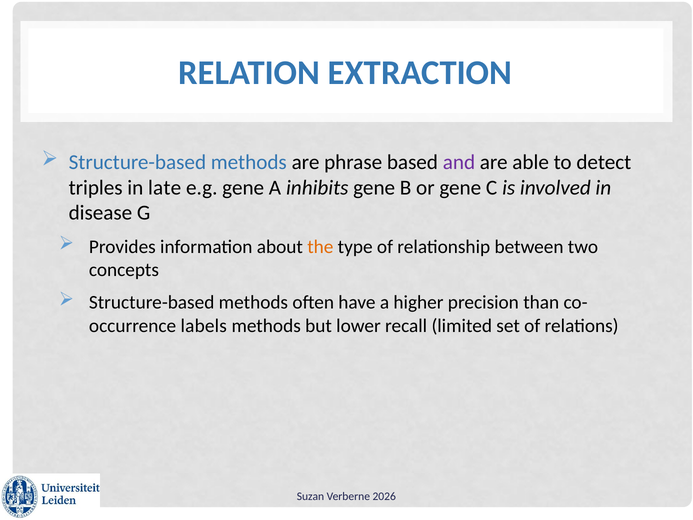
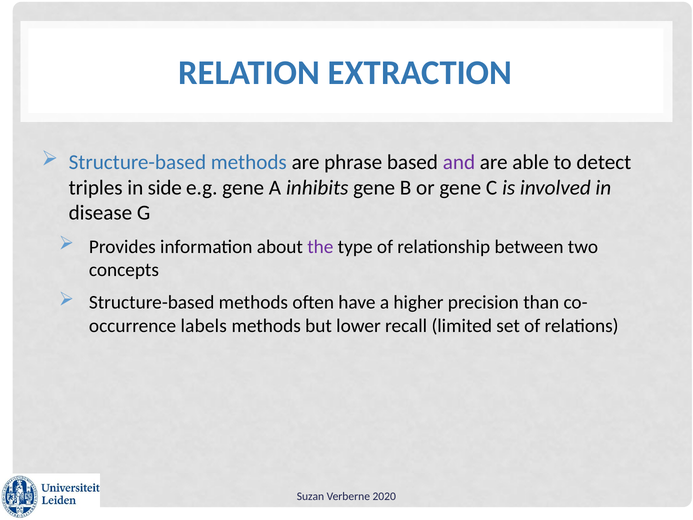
late: late -> side
the colour: orange -> purple
2026: 2026 -> 2020
